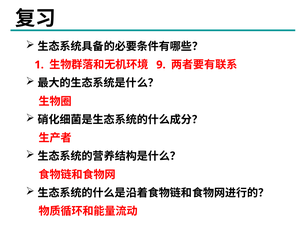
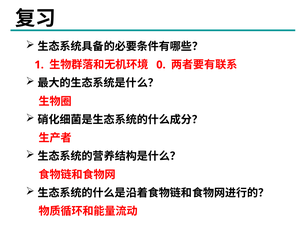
9: 9 -> 0
